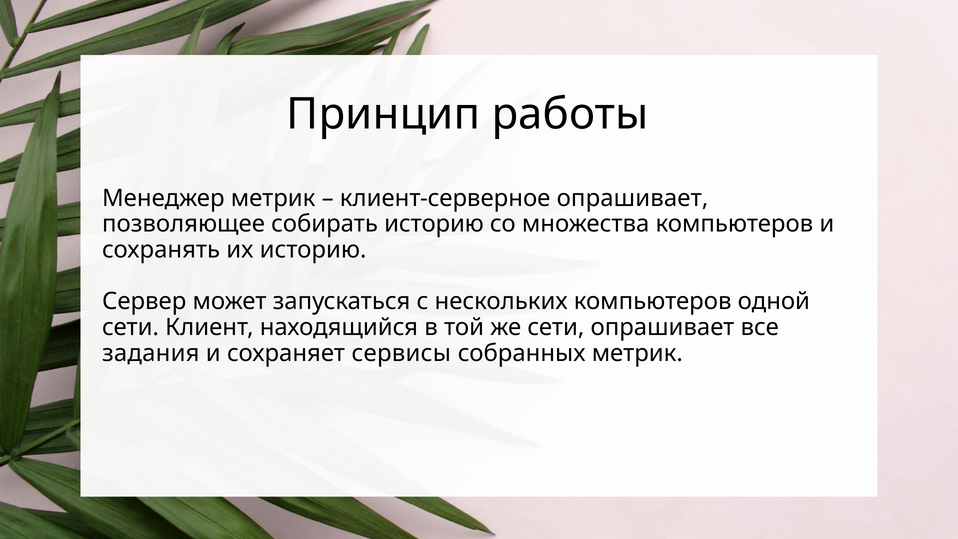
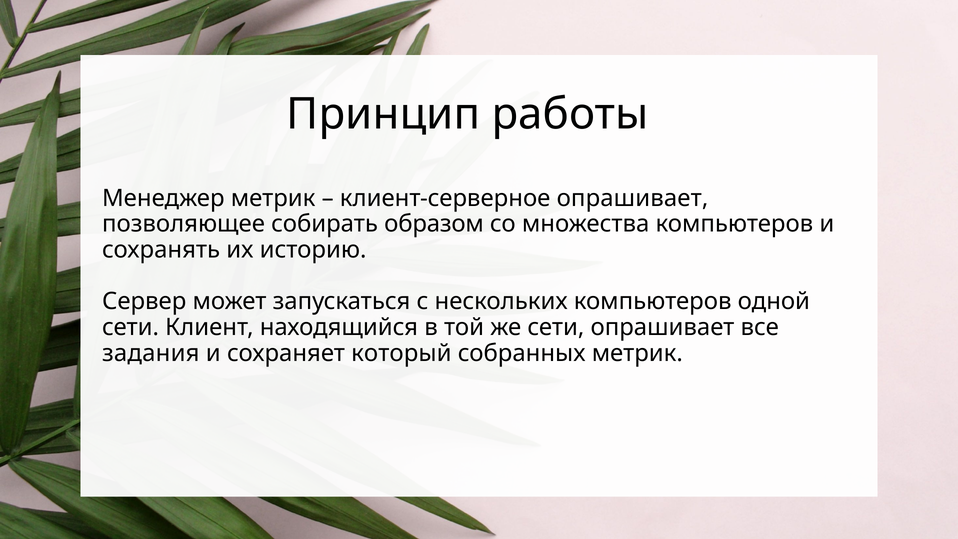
собирать историю: историю -> образом
сервисы: сервисы -> который
